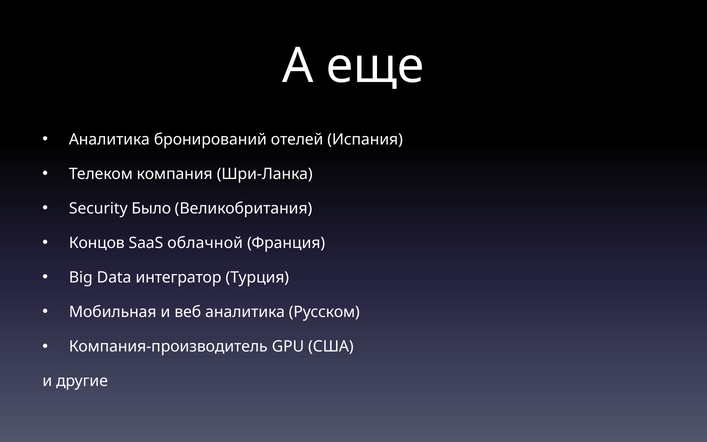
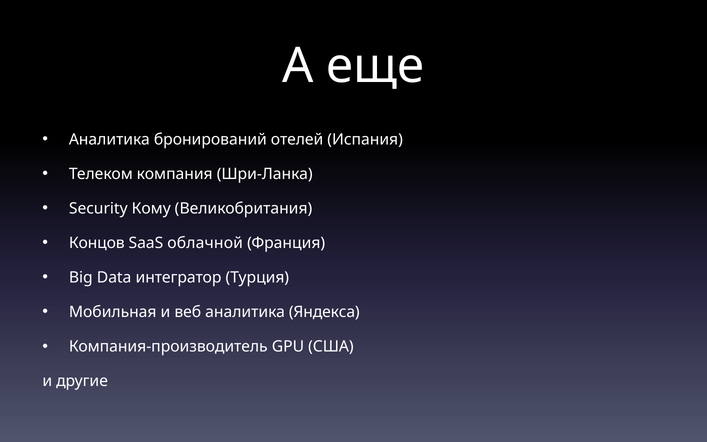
Было: Было -> Кому
Русском: Русском -> Яндекса
